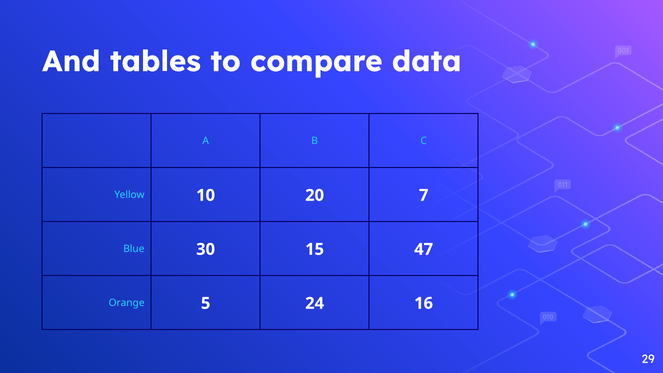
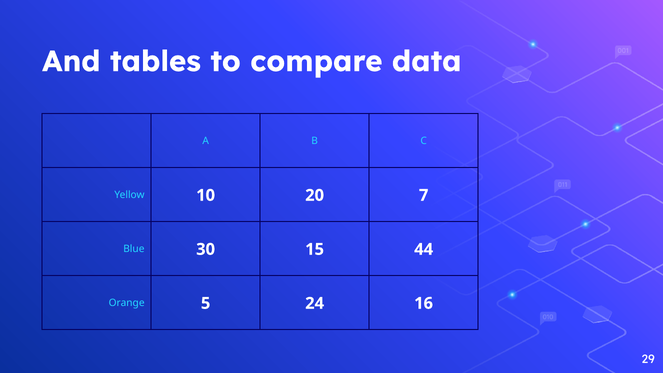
47: 47 -> 44
